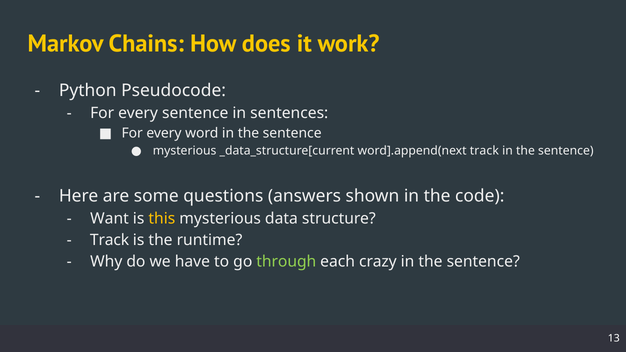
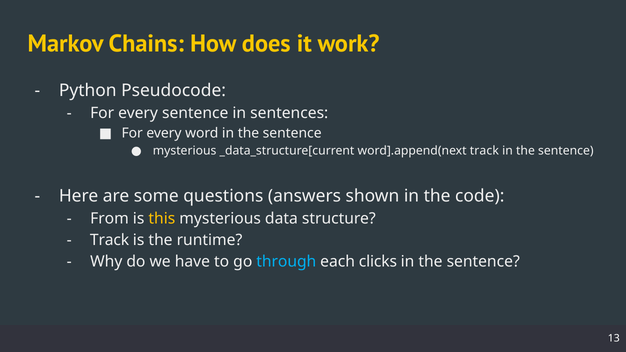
Want: Want -> From
through colour: light green -> light blue
crazy: crazy -> clicks
